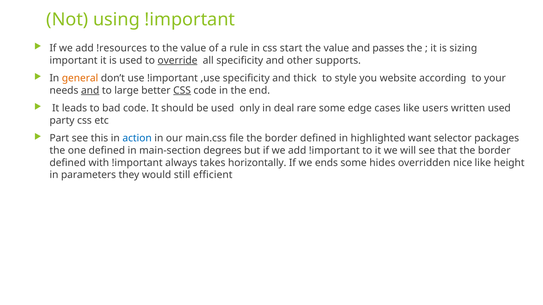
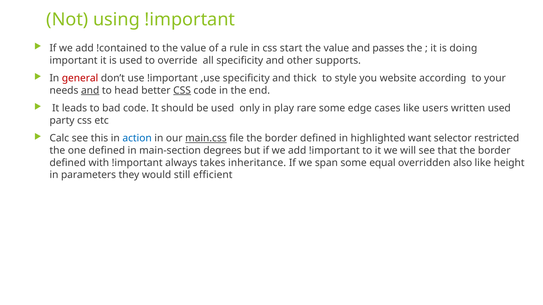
!resources: !resources -> !contained
sizing: sizing -> doing
override underline: present -> none
general colour: orange -> red
large: large -> head
deal: deal -> play
Part: Part -> Calc
main.css underline: none -> present
packages: packages -> restricted
horizontally: horizontally -> inheritance
ends: ends -> span
hides: hides -> equal
nice: nice -> also
